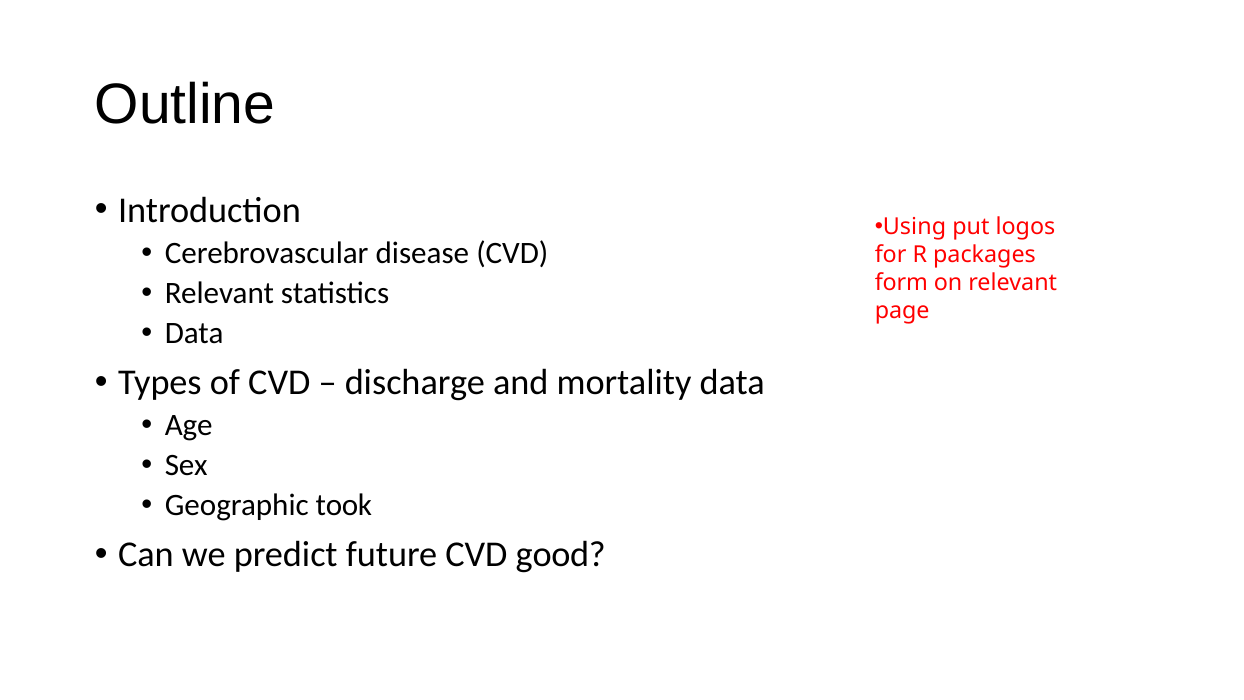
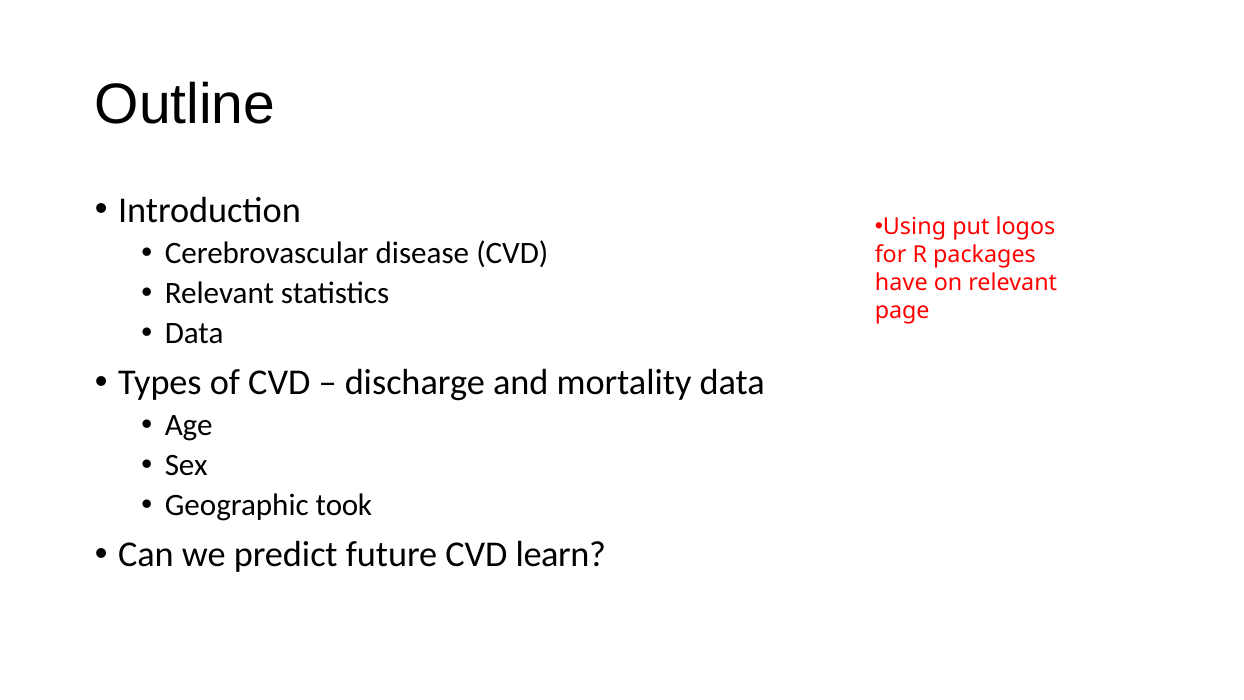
form: form -> have
good: good -> learn
